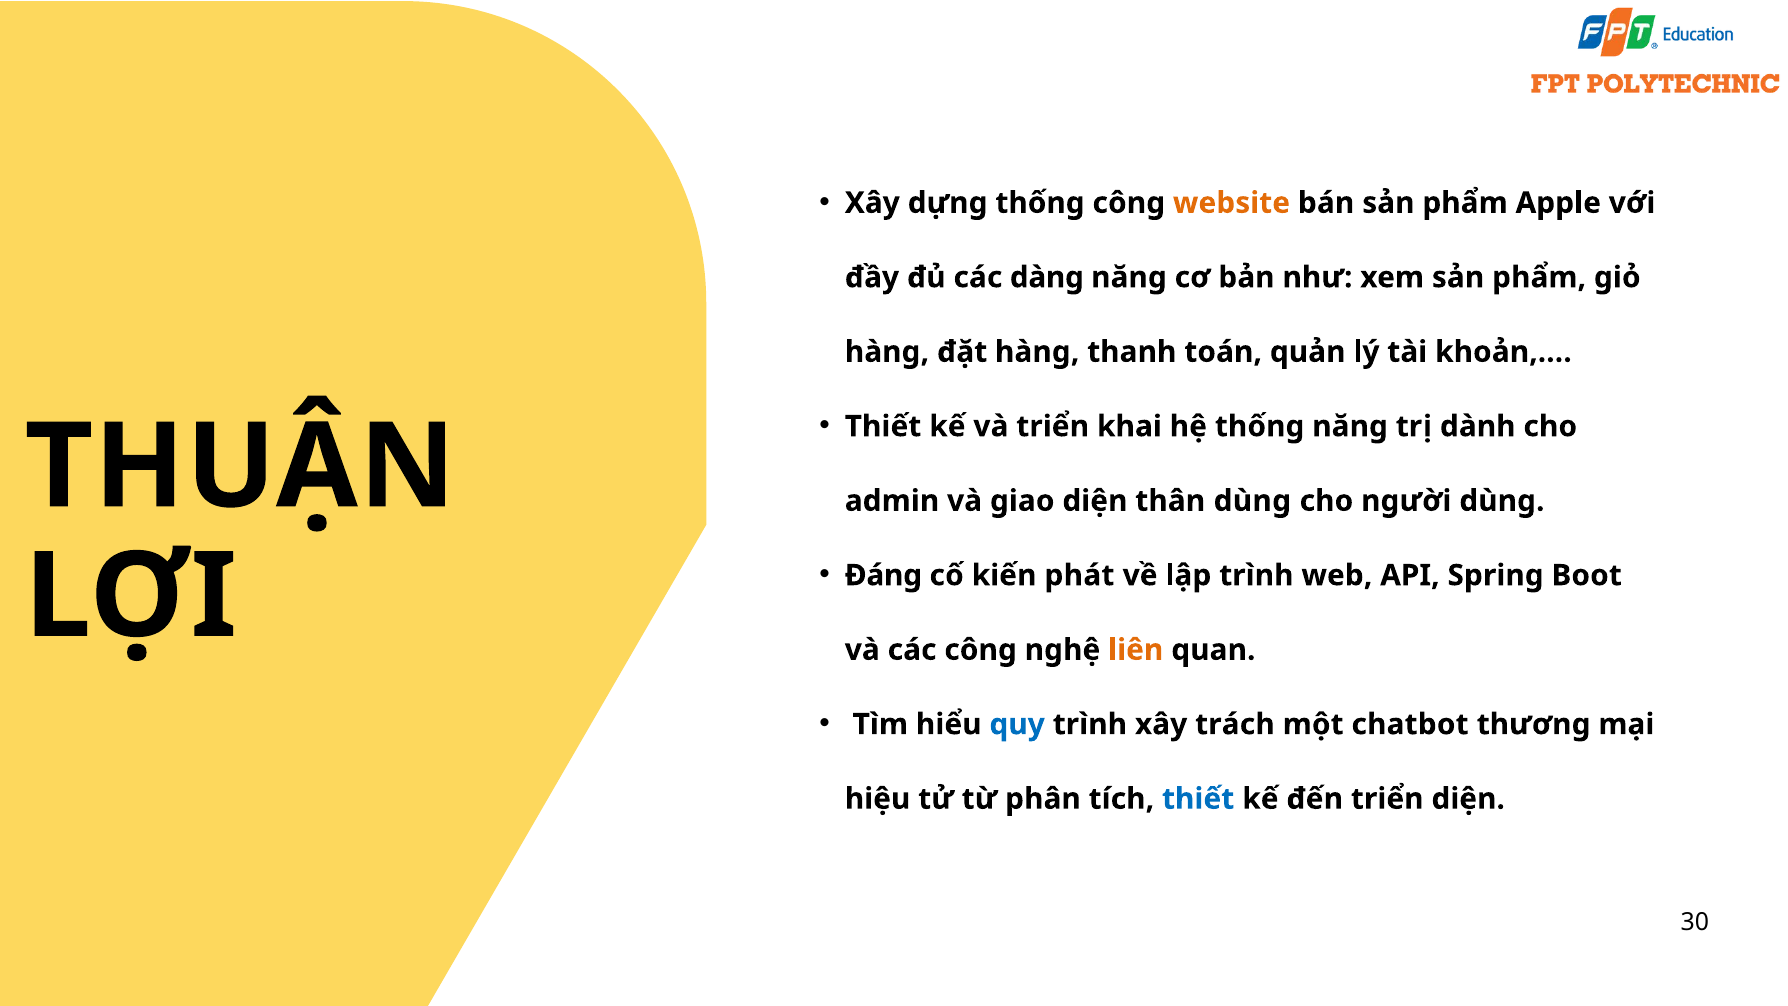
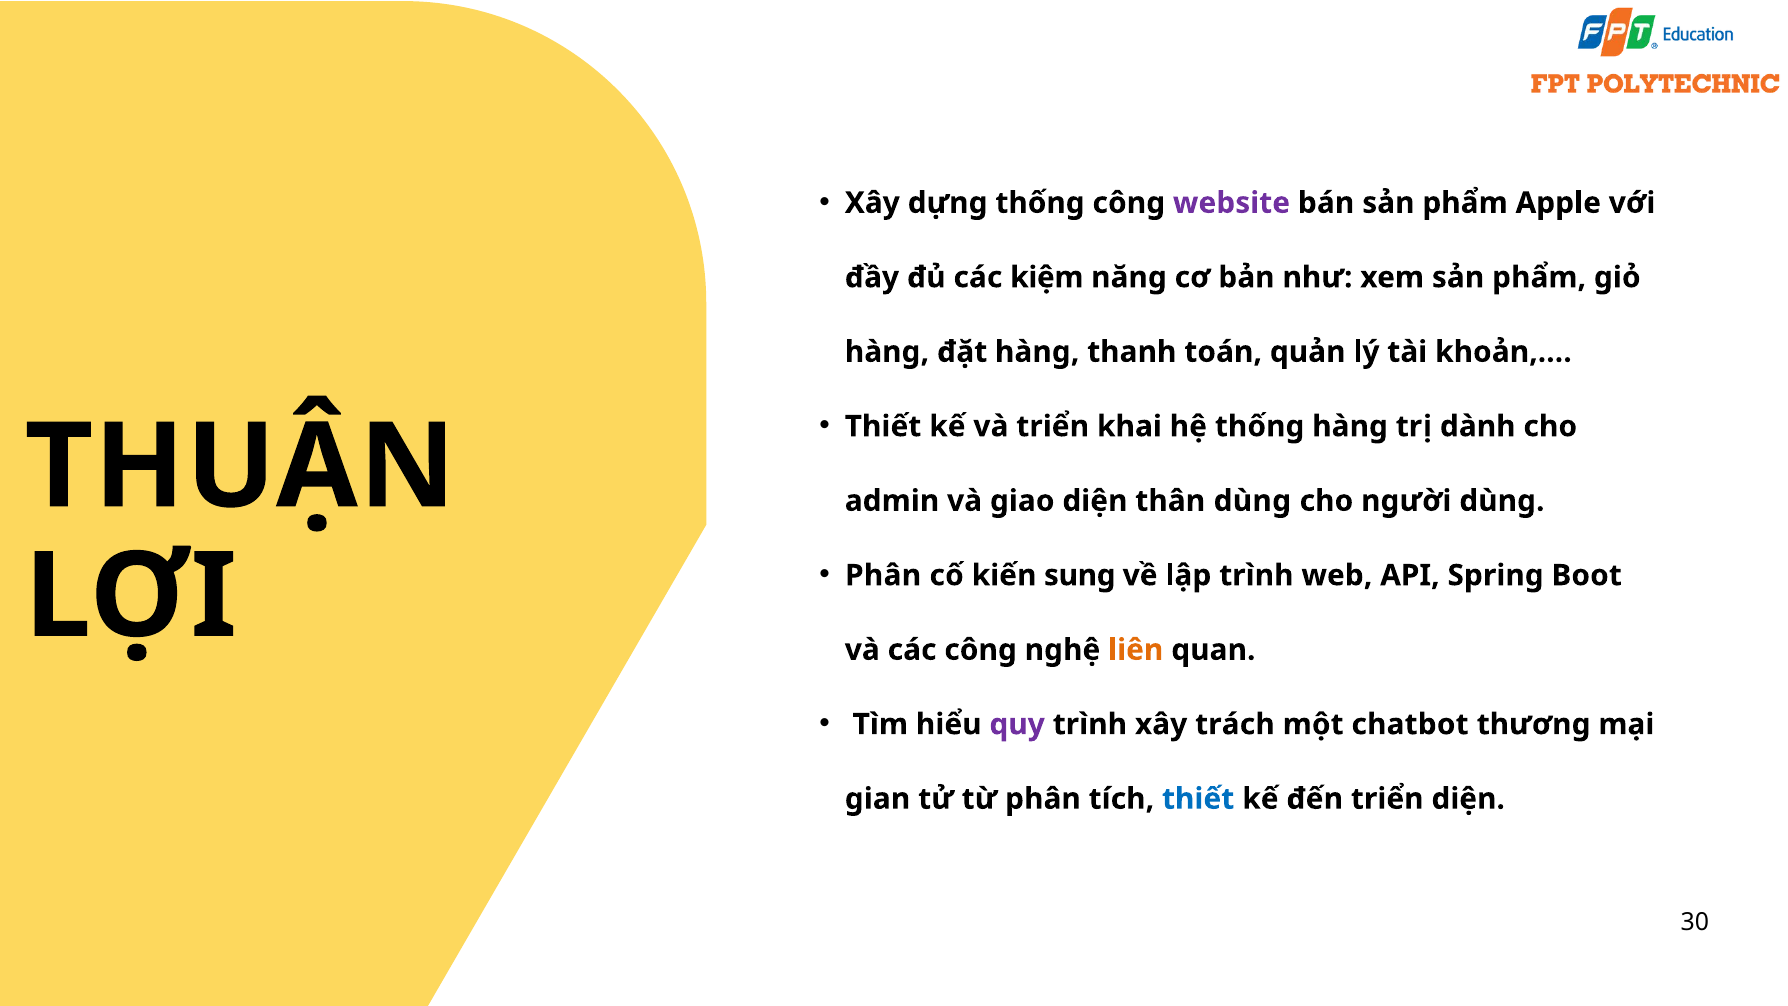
website colour: orange -> purple
dàng: dàng -> kiệm
thống năng: năng -> hàng
Đáng at (883, 575): Đáng -> Phân
phát: phát -> sung
quy colour: blue -> purple
hiệu: hiệu -> gian
